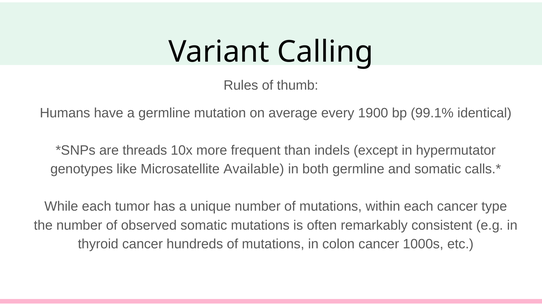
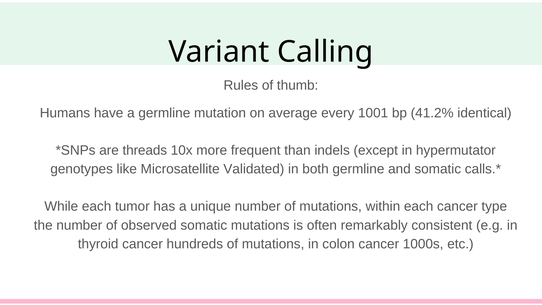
1900: 1900 -> 1001
99.1%: 99.1% -> 41.2%
Available: Available -> Validated
